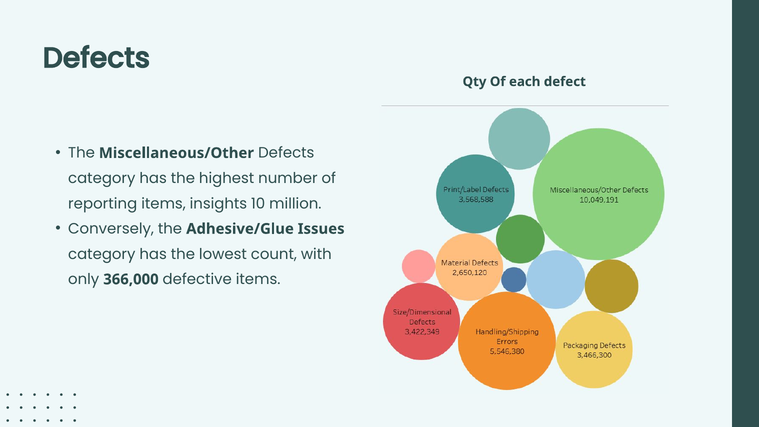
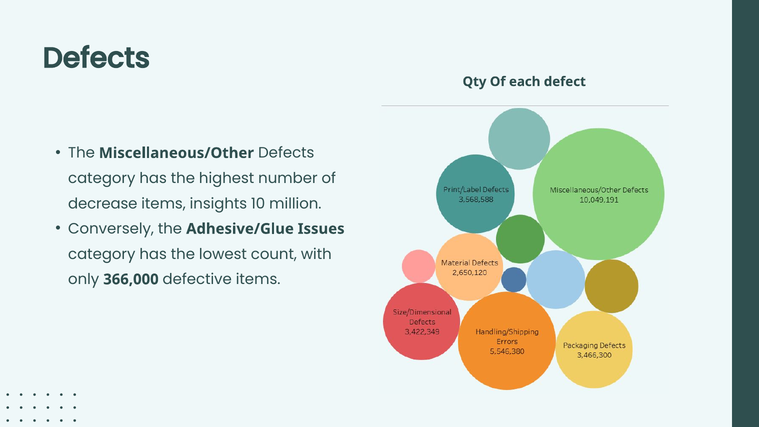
reporting: reporting -> decrease
